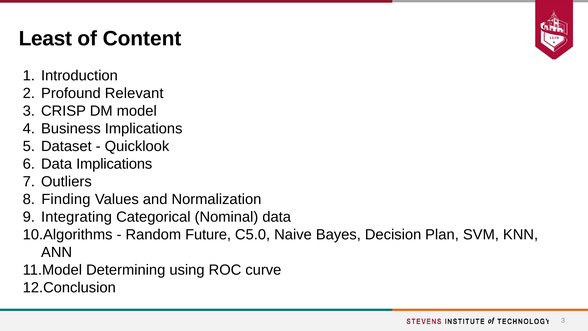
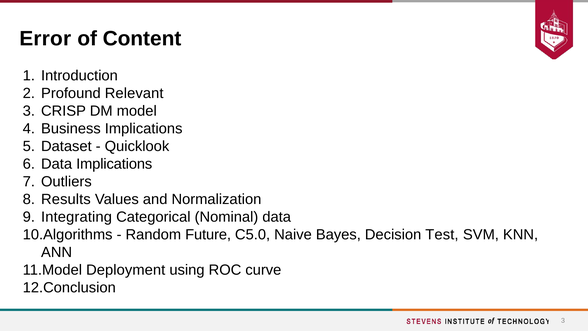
Least: Least -> Error
Finding: Finding -> Results
Plan: Plan -> Test
Determining: Determining -> Deployment
